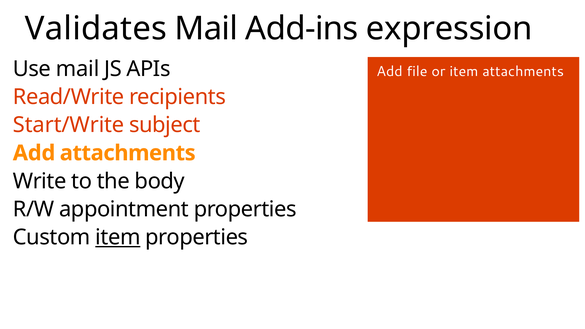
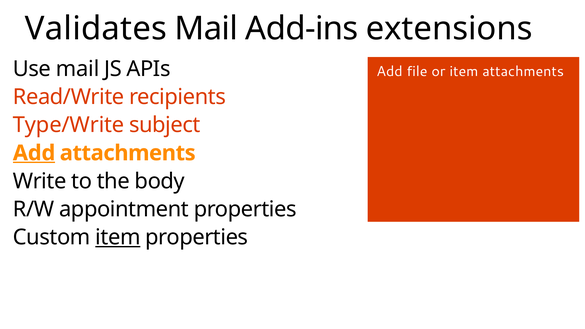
expression: expression -> extensions
Start/Write: Start/Write -> Type/Write
Add at (34, 153) underline: none -> present
